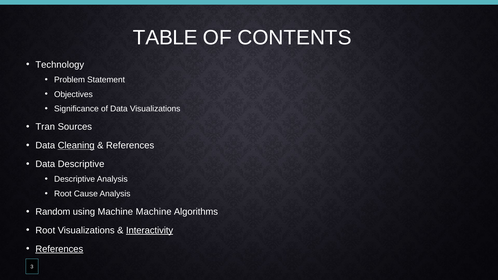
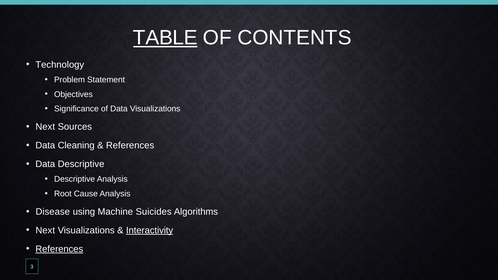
TABLE underline: none -> present
Tran at (45, 127): Tran -> Next
Cleaning underline: present -> none
Random: Random -> Disease
Machine Machine: Machine -> Suicides
Root at (45, 231): Root -> Next
